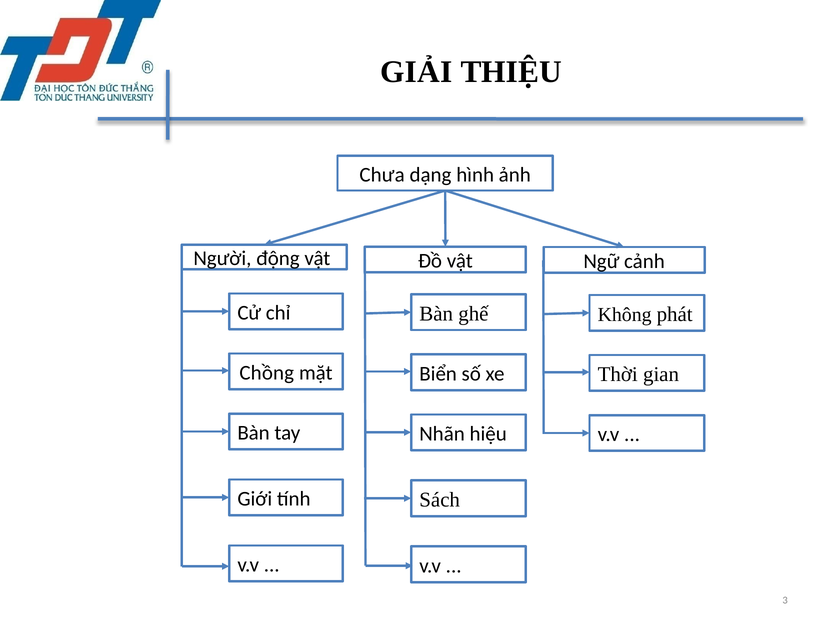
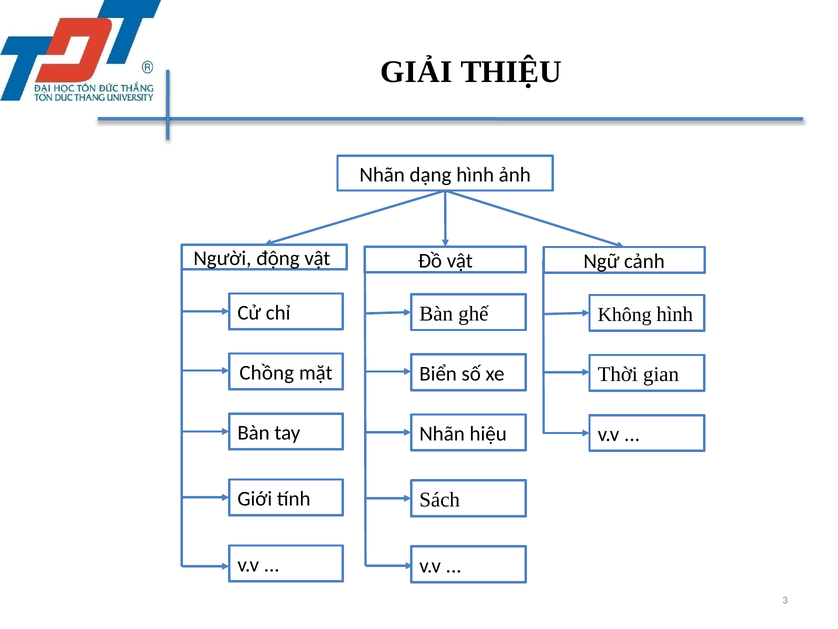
Chưa at (382, 175): Chưa -> Nhãn
Không phát: phát -> hình
